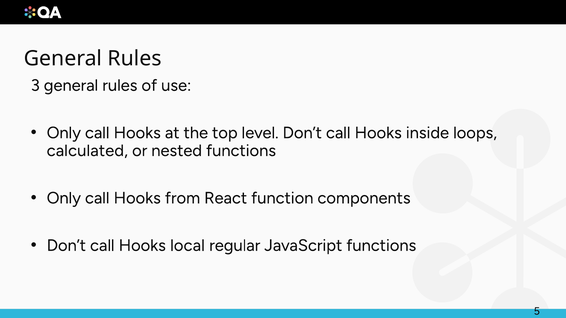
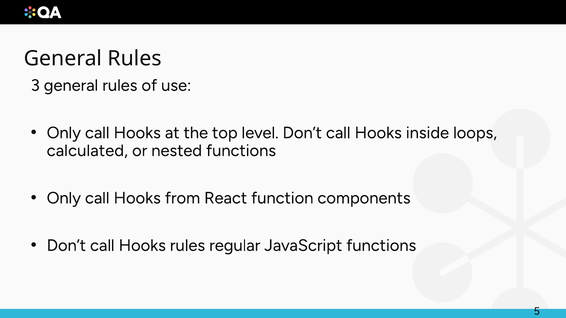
Hooks local: local -> rules
